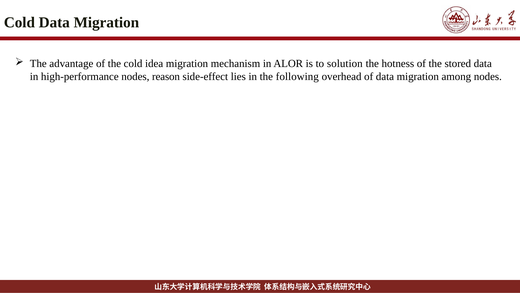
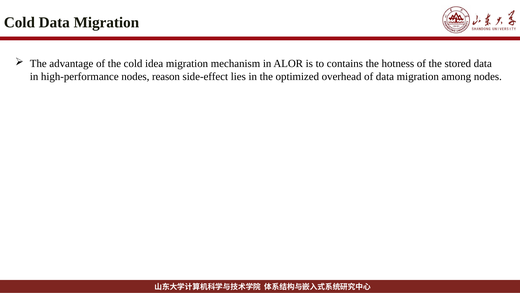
solution: solution -> contains
following: following -> optimized
